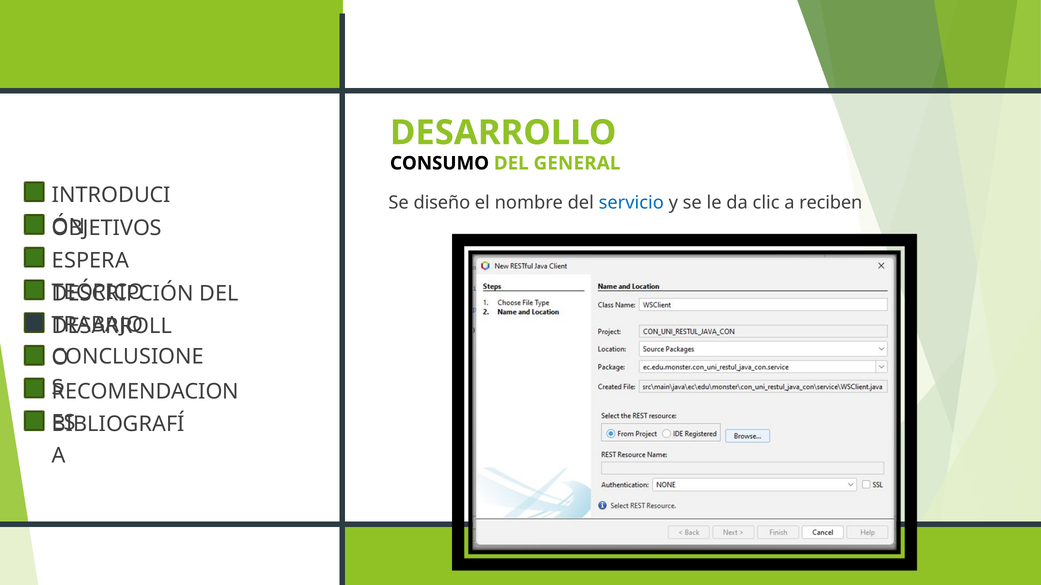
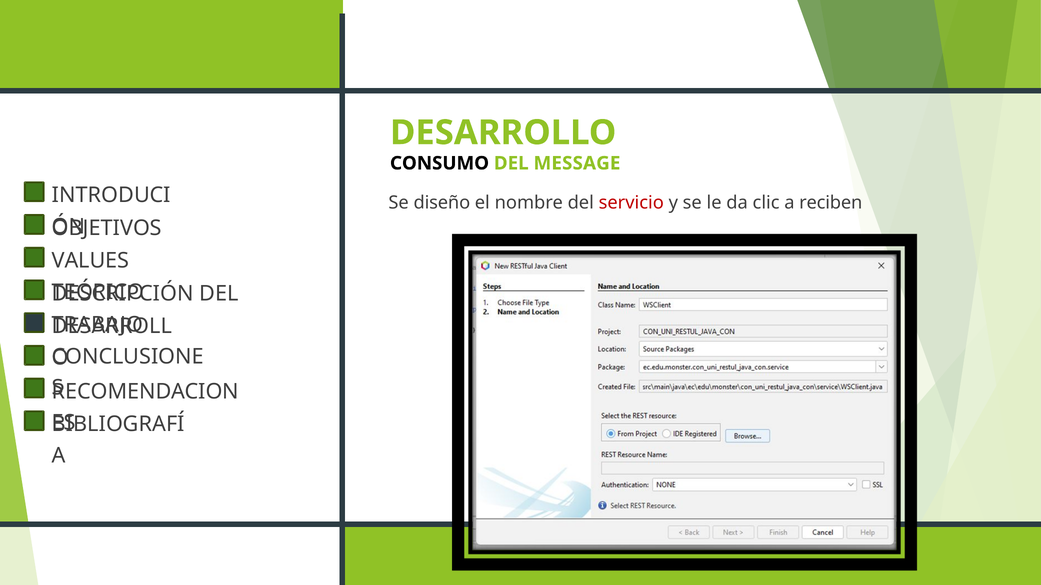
GENERAL: GENERAL -> MESSAGE
servicio colour: blue -> red
ESPERA: ESPERA -> VALUES
